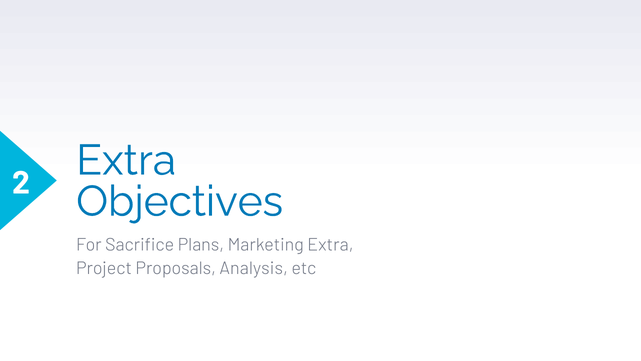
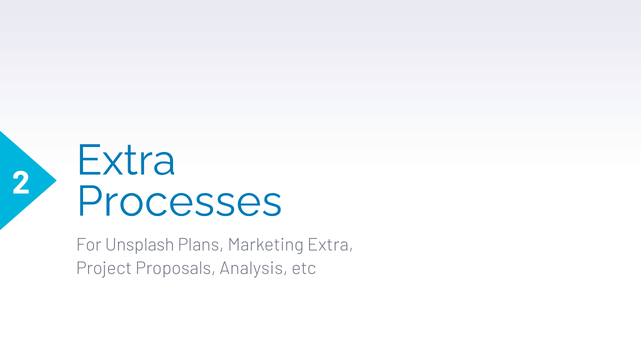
Objectives: Objectives -> Processes
Sacrifice: Sacrifice -> Unsplash
